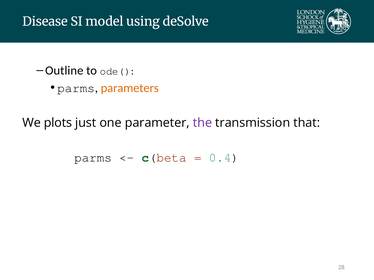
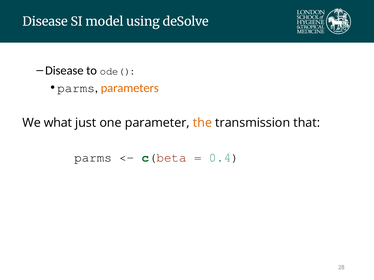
Outline at (64, 71): Outline -> Disease
plots: plots -> what
the colour: purple -> orange
